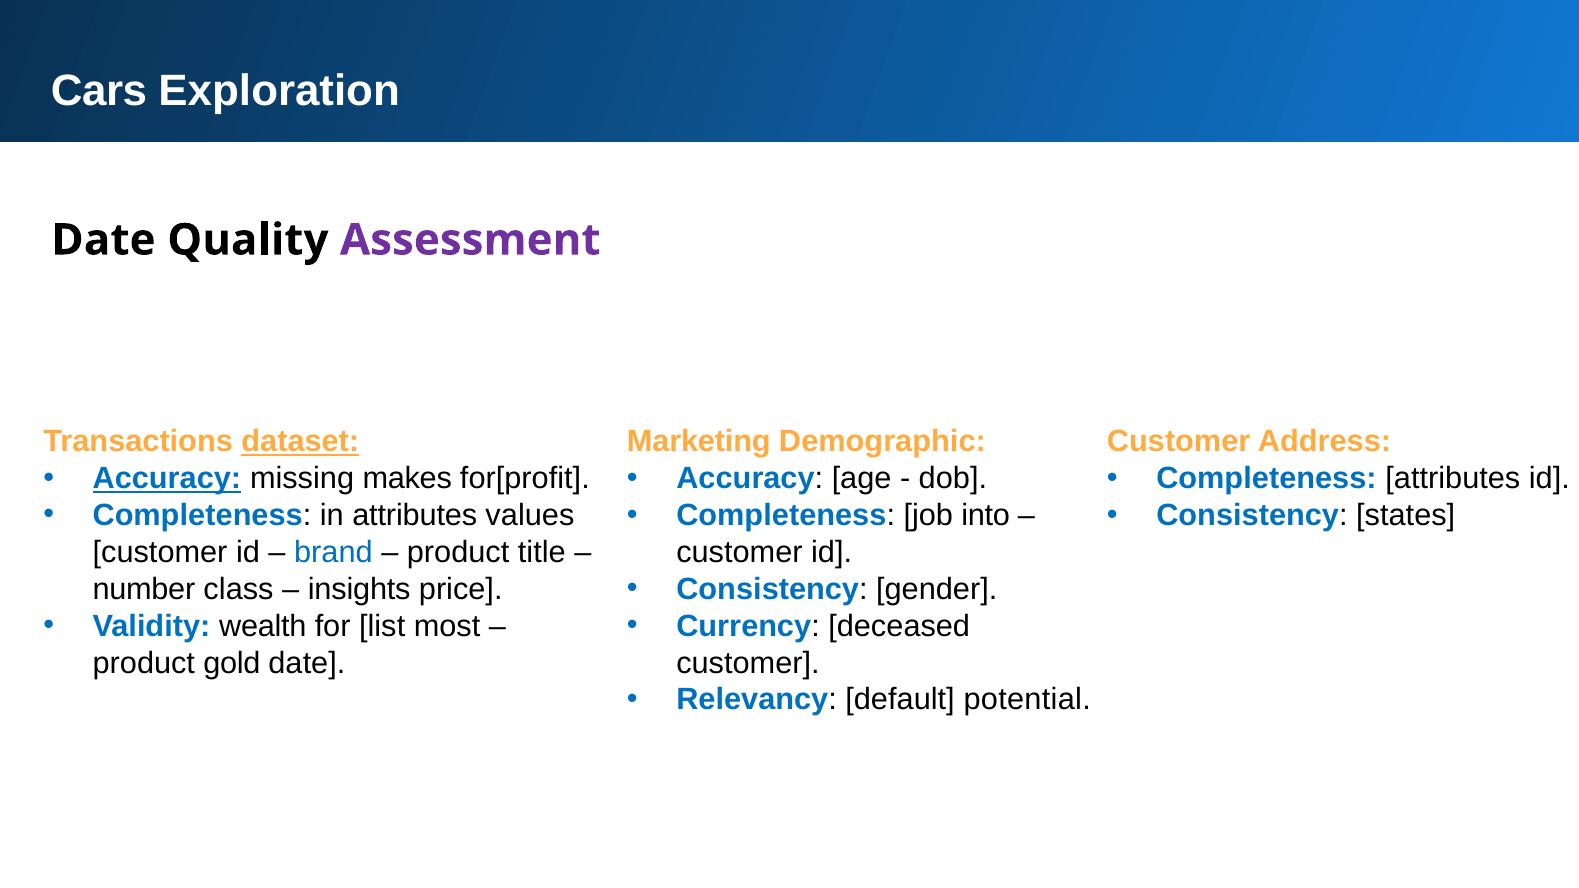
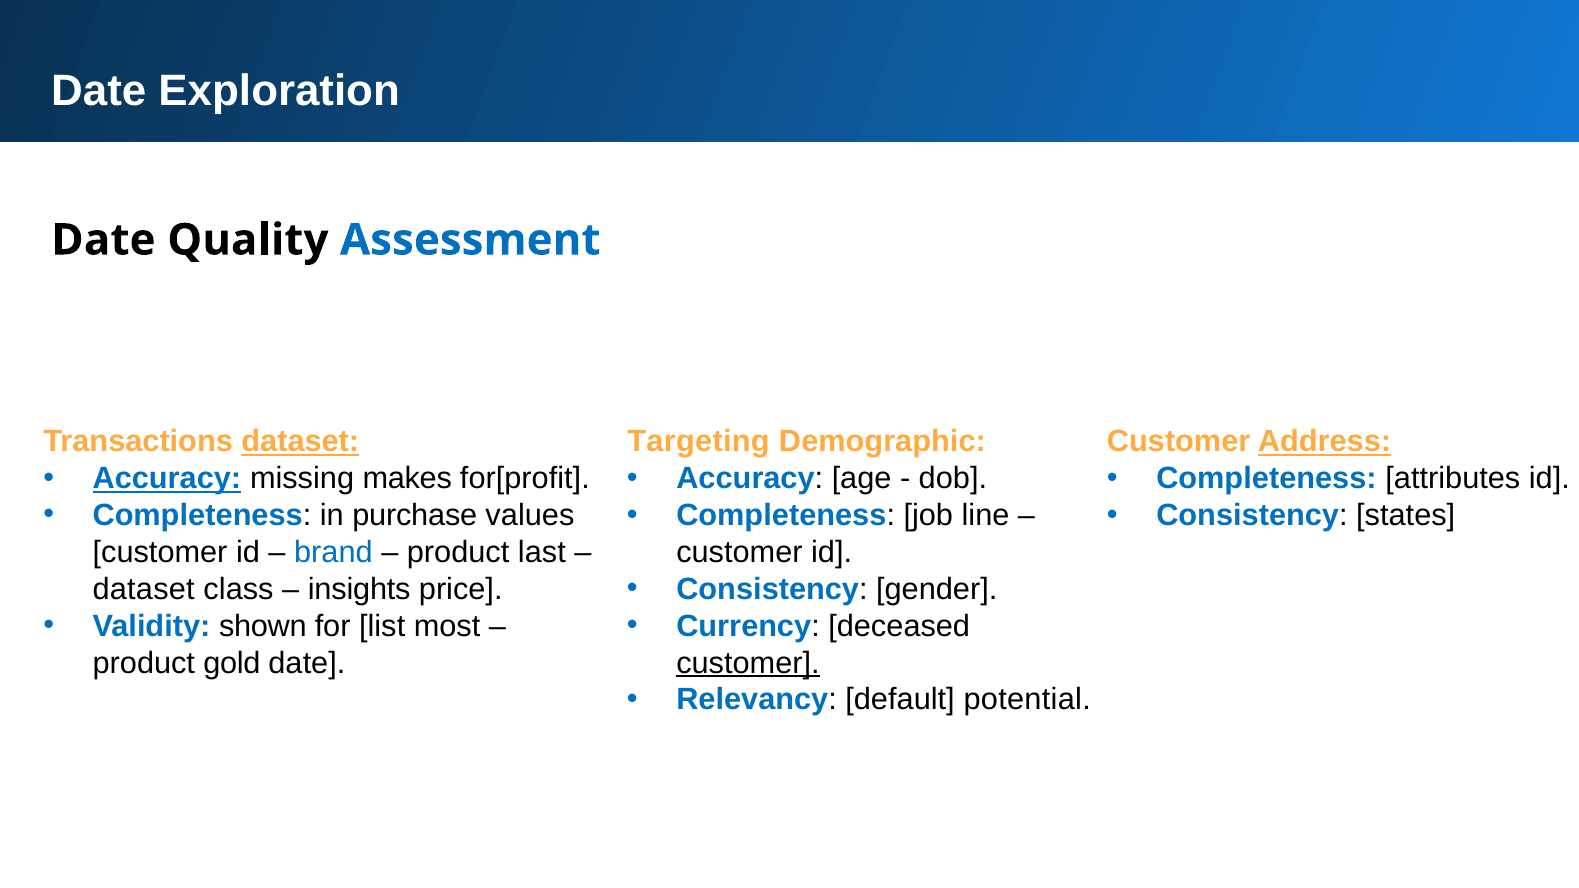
Cars at (99, 91): Cars -> Date
Assessment colour: purple -> blue
Marketing: Marketing -> Targeting
Address underline: none -> present
in attributes: attributes -> purchase
into: into -> line
title: title -> last
number at (144, 589): number -> dataset
wealth: wealth -> shown
customer at (748, 663) underline: none -> present
